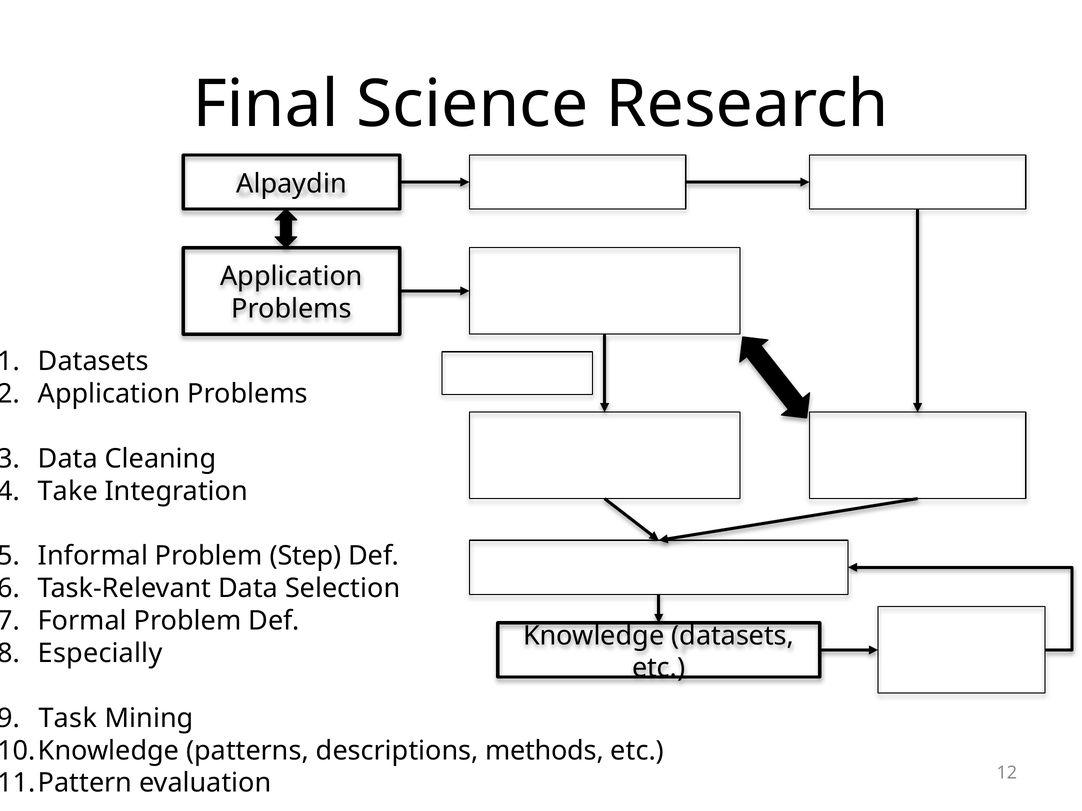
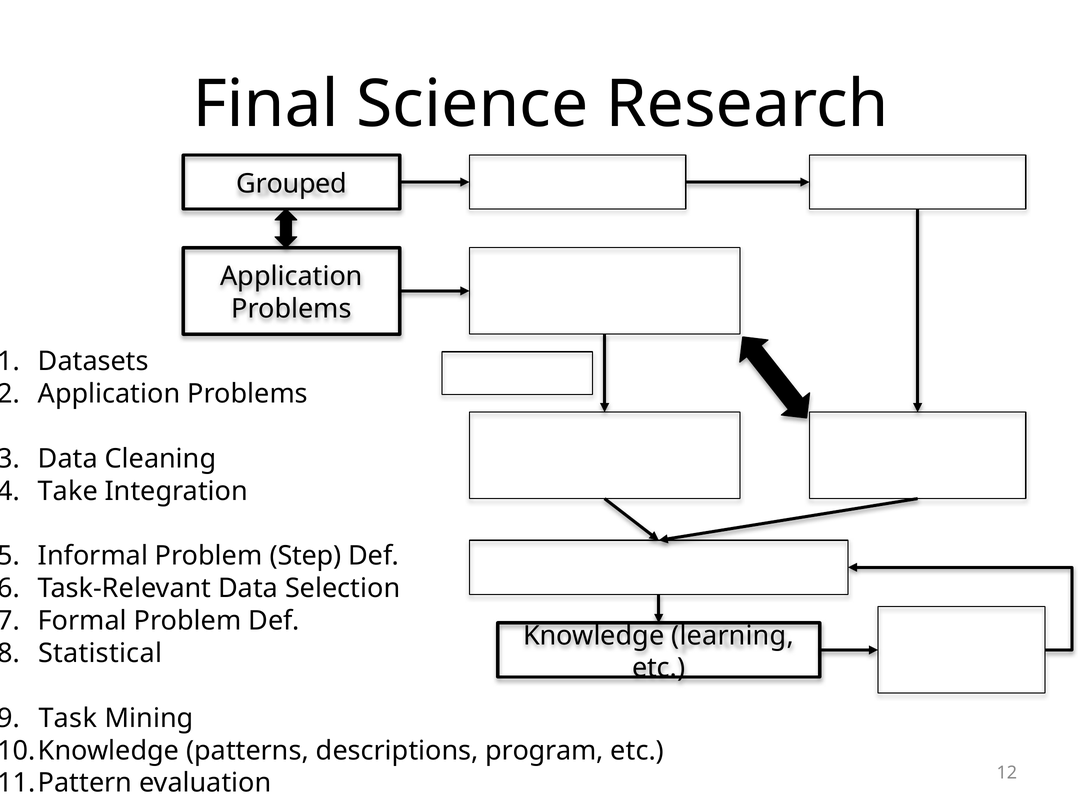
Alpaydin: Alpaydin -> Grouped
Knowledge datasets: datasets -> learning
Especially: Especially -> Statistical
methods: methods -> program
